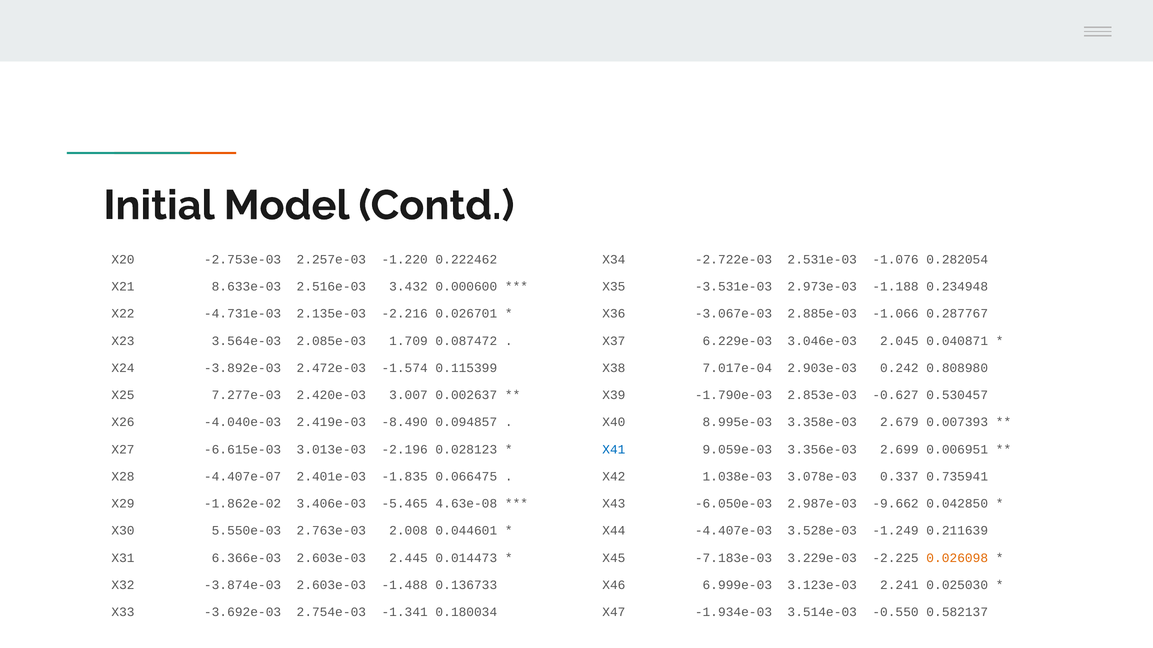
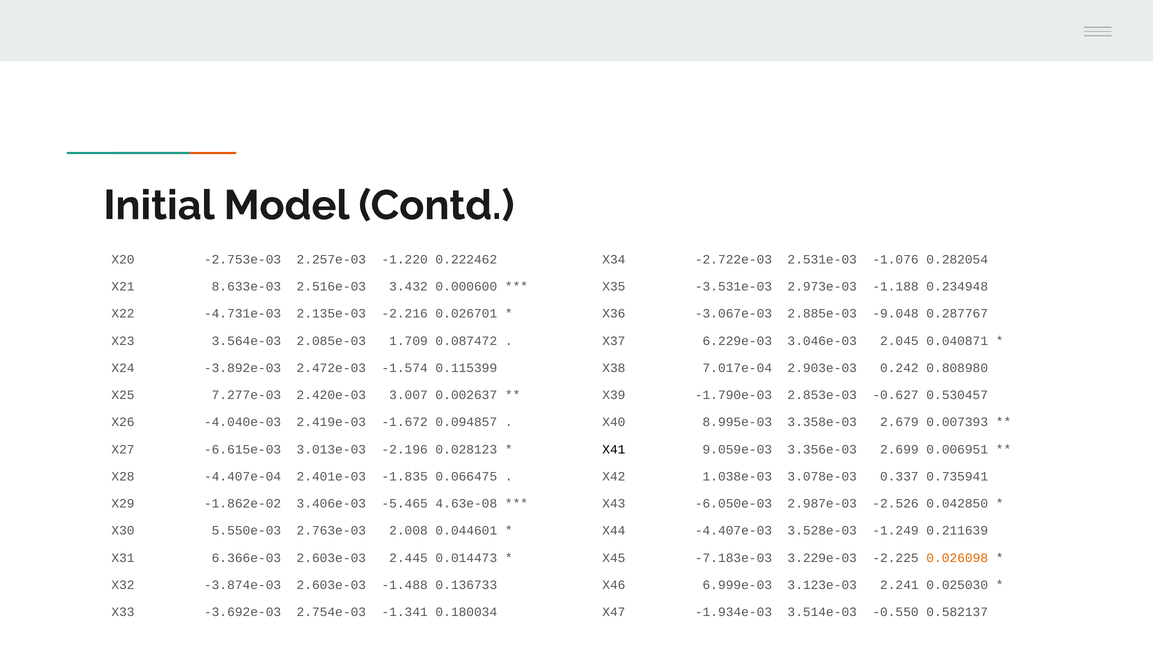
-1.066: -1.066 -> -9.048
-8.490: -8.490 -> -1.672
X41 colour: blue -> black
-4.407e-07: -4.407e-07 -> -4.407e-04
-9.662: -9.662 -> -2.526
